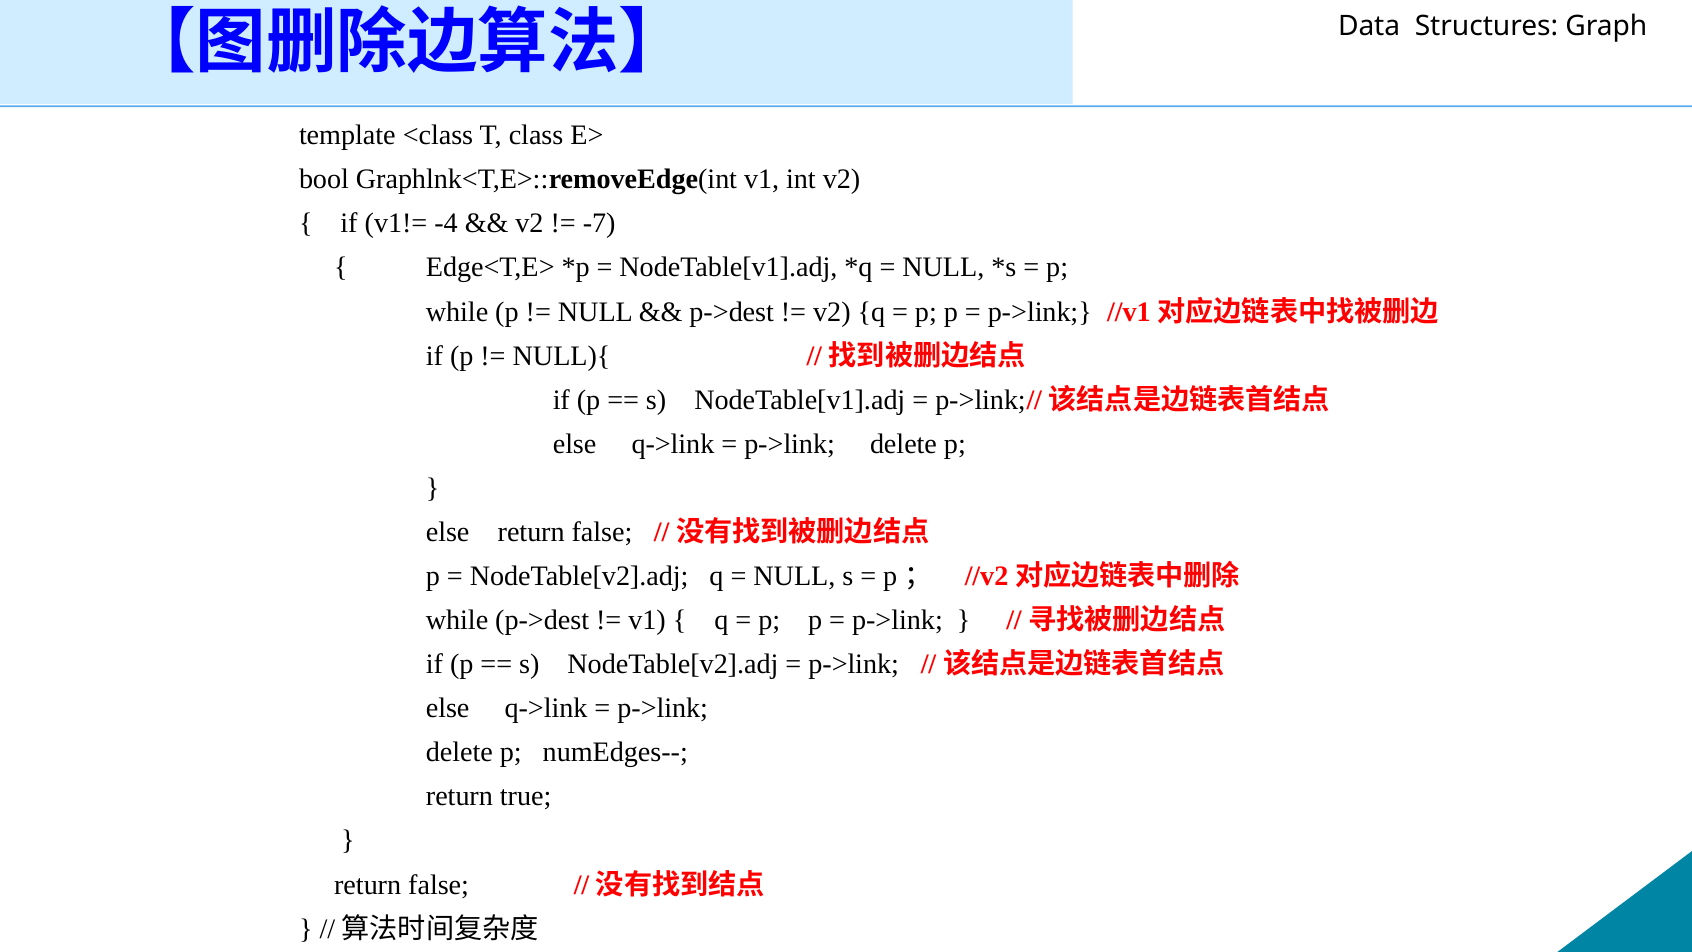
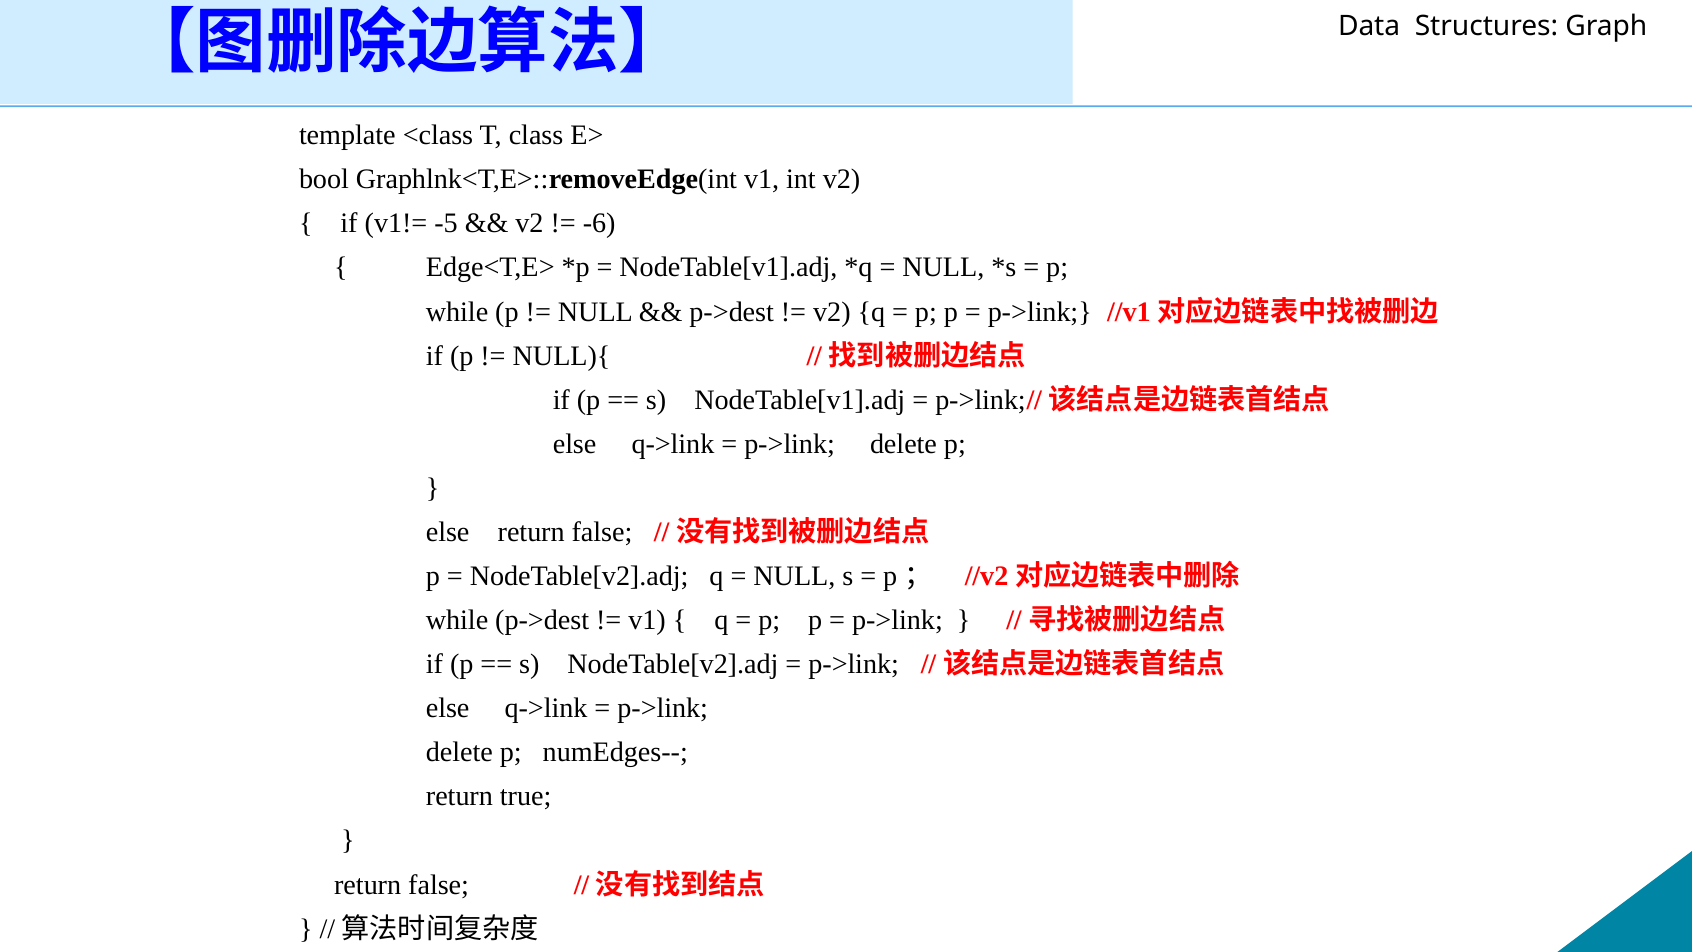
-4: -4 -> -5
-7: -7 -> -6
